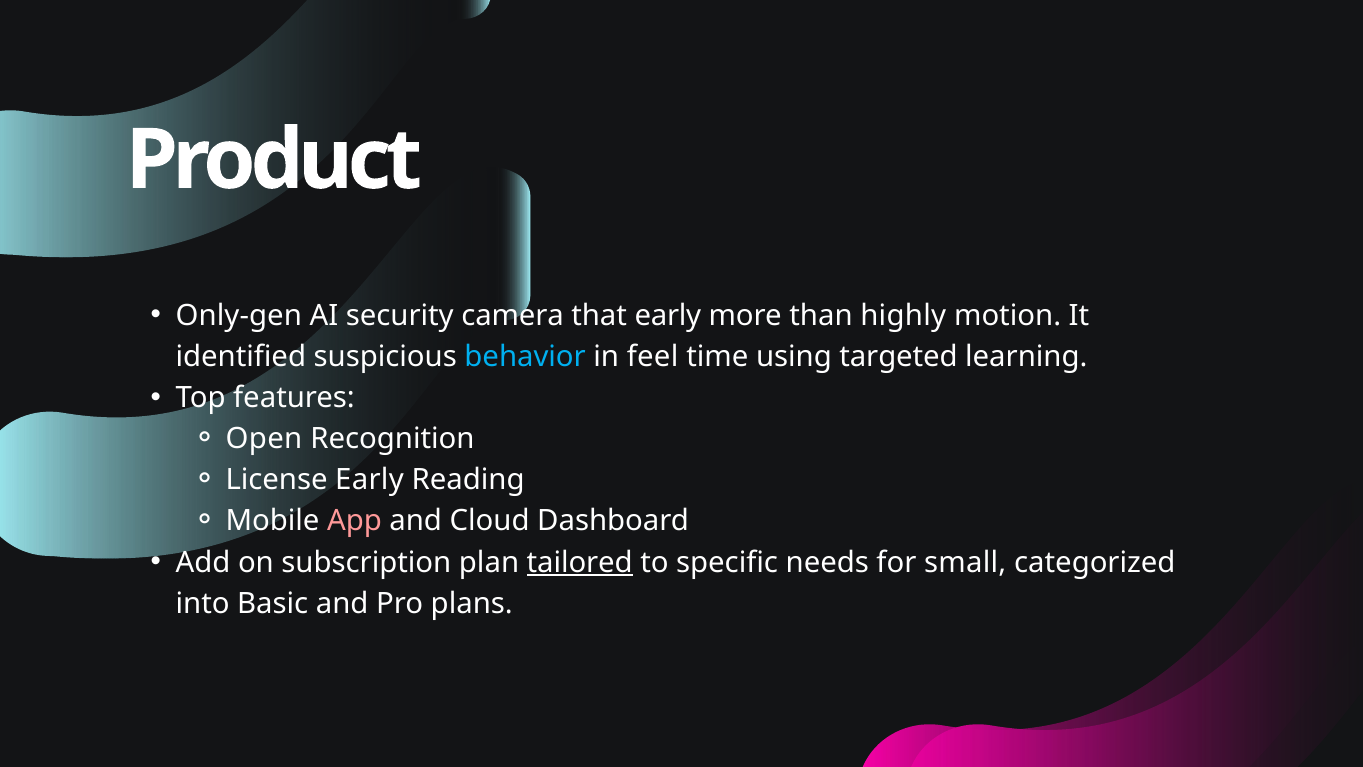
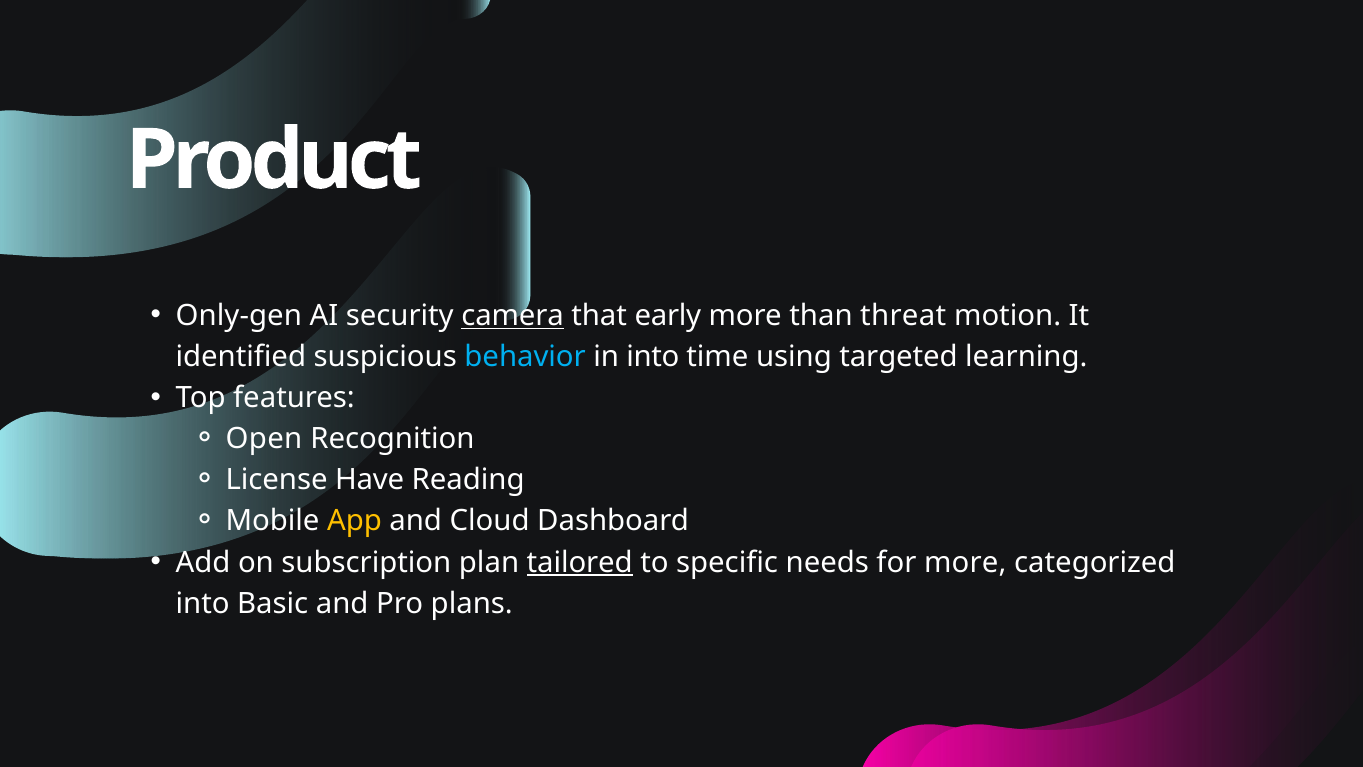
camera underline: none -> present
highly: highly -> threat
in feel: feel -> into
License Early: Early -> Have
App colour: pink -> yellow
for small: small -> more
